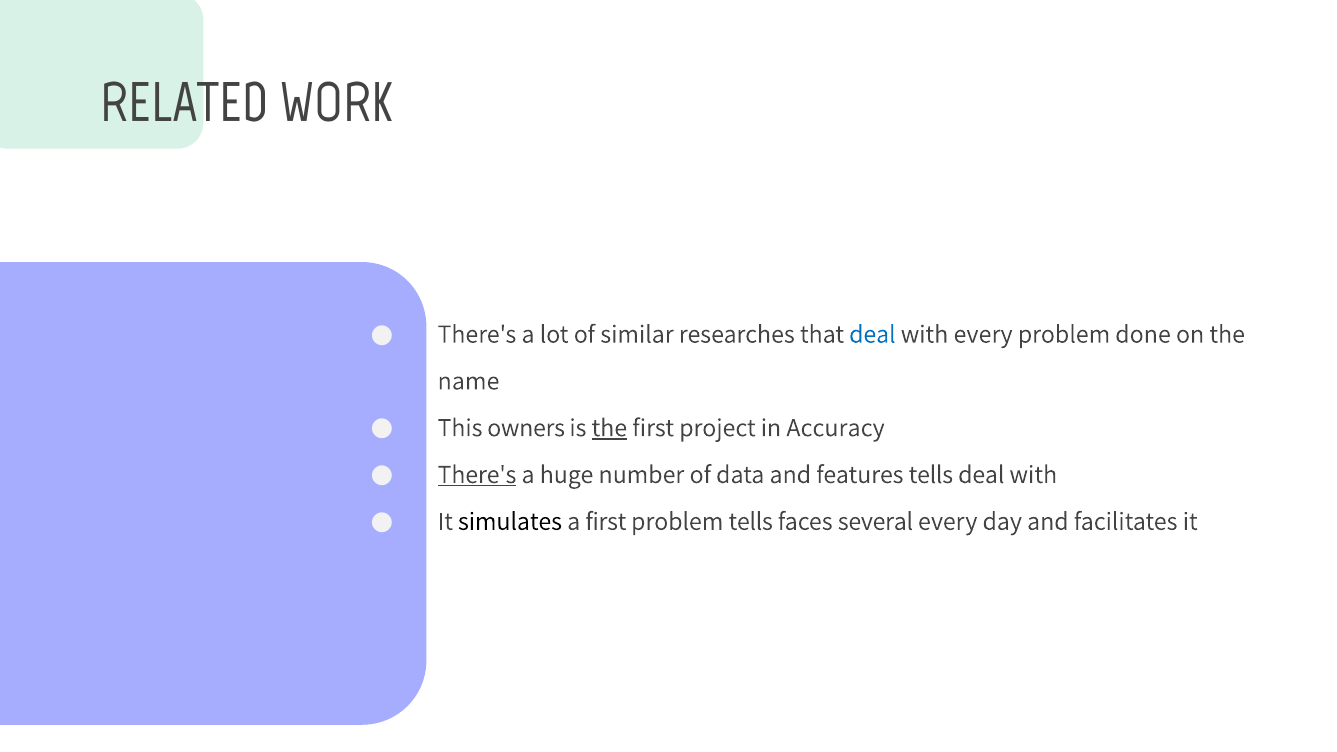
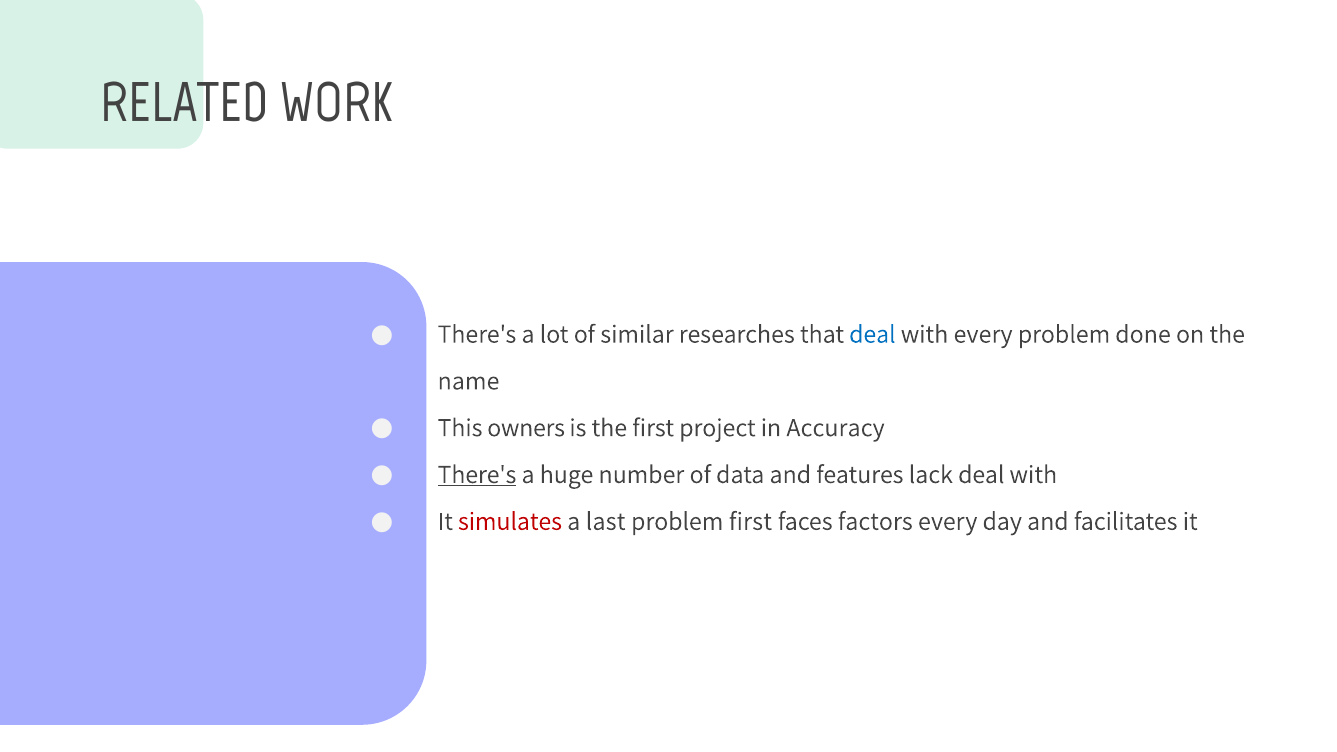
the at (609, 428) underline: present -> none
features tells: tells -> lack
simulates colour: black -> red
a first: first -> last
problem tells: tells -> first
several: several -> factors
